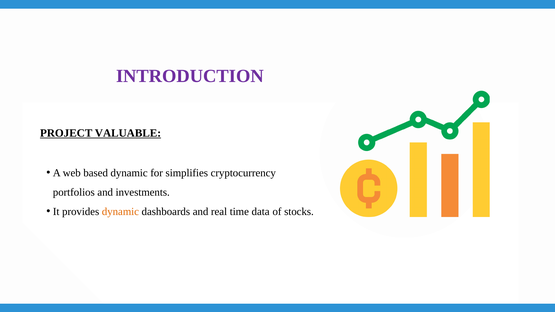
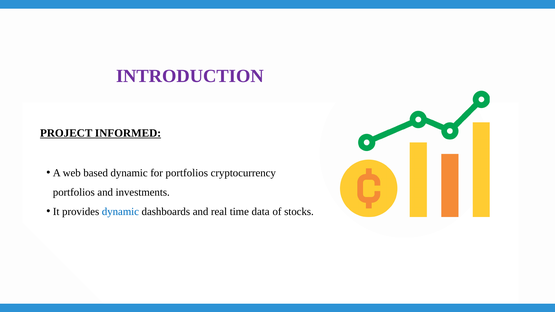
VALUABLE: VALUABLE -> INFORMED
for simplifies: simplifies -> portfolios
dynamic at (120, 212) colour: orange -> blue
